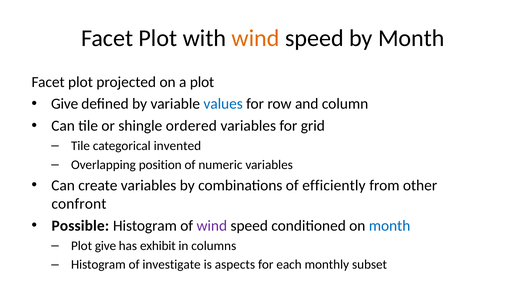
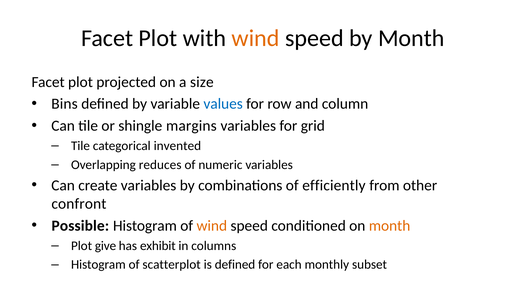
a plot: plot -> size
Give at (65, 104): Give -> Bins
ordered: ordered -> margins
position: position -> reduces
wind at (212, 226) colour: purple -> orange
month at (390, 226) colour: blue -> orange
investigate: investigate -> scatterplot
is aspects: aspects -> defined
